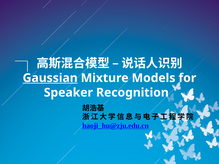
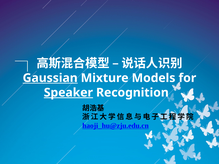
Speaker underline: none -> present
